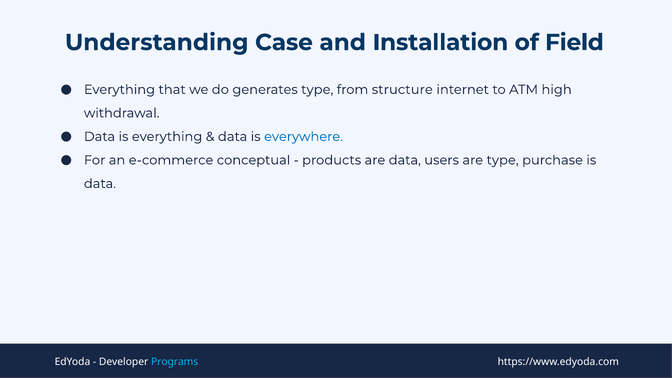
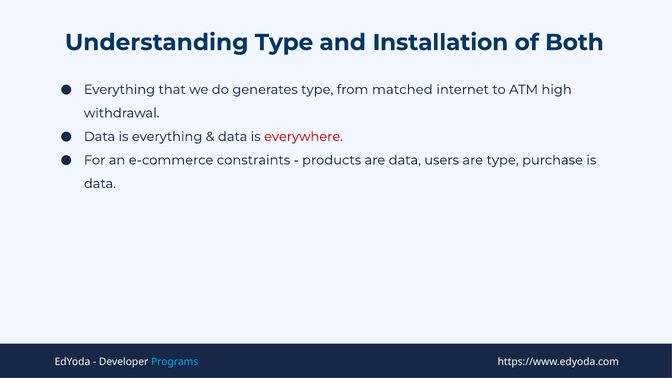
Understanding Case: Case -> Type
Field: Field -> Both
structure: structure -> matched
everywhere colour: blue -> red
conceptual: conceptual -> constraints
